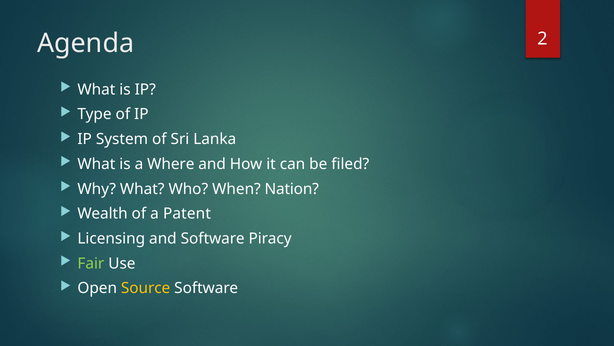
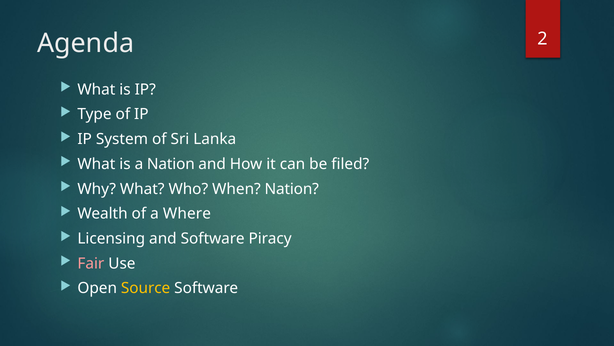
a Where: Where -> Nation
Patent: Patent -> Where
Fair colour: light green -> pink
